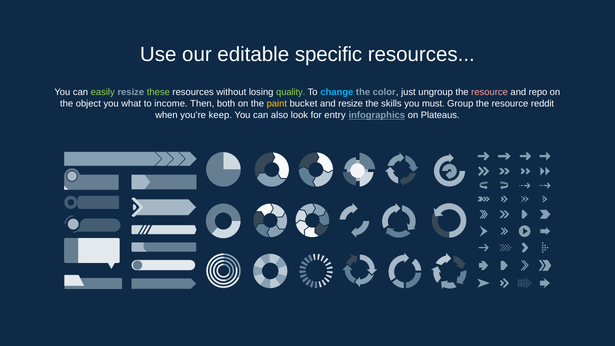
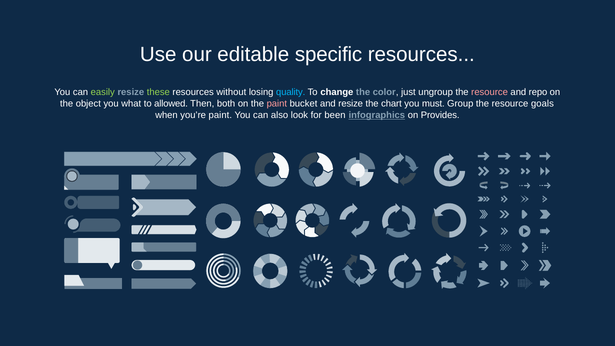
quality colour: light green -> light blue
change colour: light blue -> white
income: income -> allowed
paint at (277, 104) colour: yellow -> pink
skills: skills -> chart
reddit: reddit -> goals
you’re keep: keep -> paint
entry: entry -> been
Plateaus: Plateaus -> Provides
